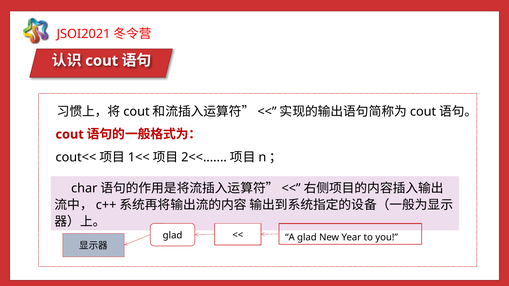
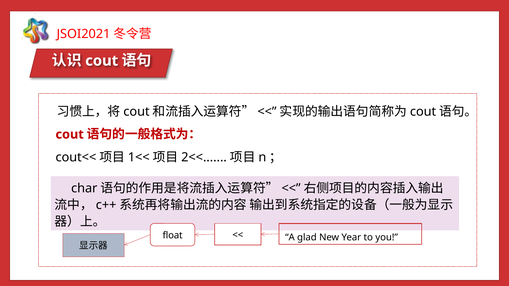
glad at (173, 236): glad -> float
